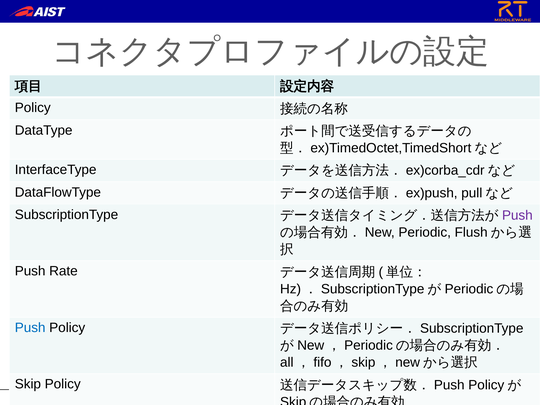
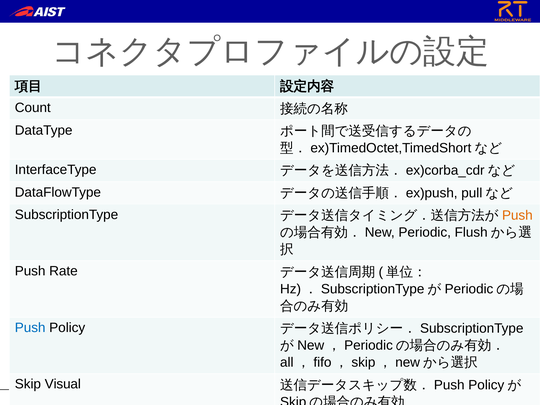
Policy at (33, 108): Policy -> Count
Push at (517, 215) colour: purple -> orange
Skip Policy: Policy -> Visual
